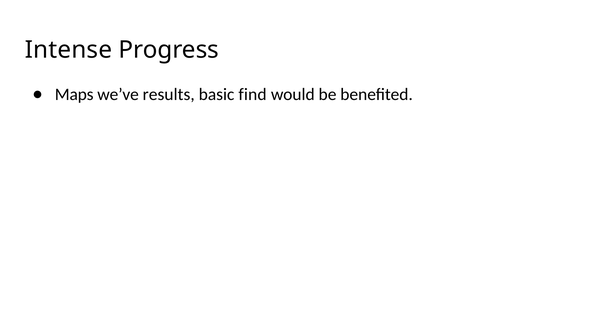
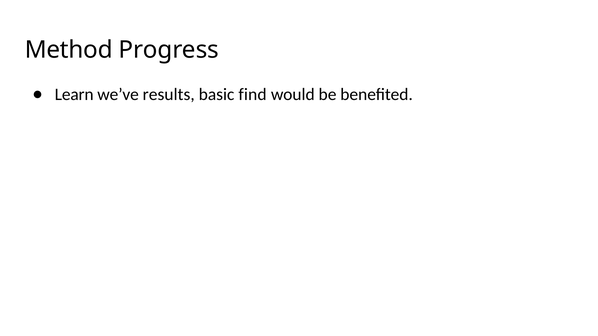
Intense: Intense -> Method
Maps: Maps -> Learn
